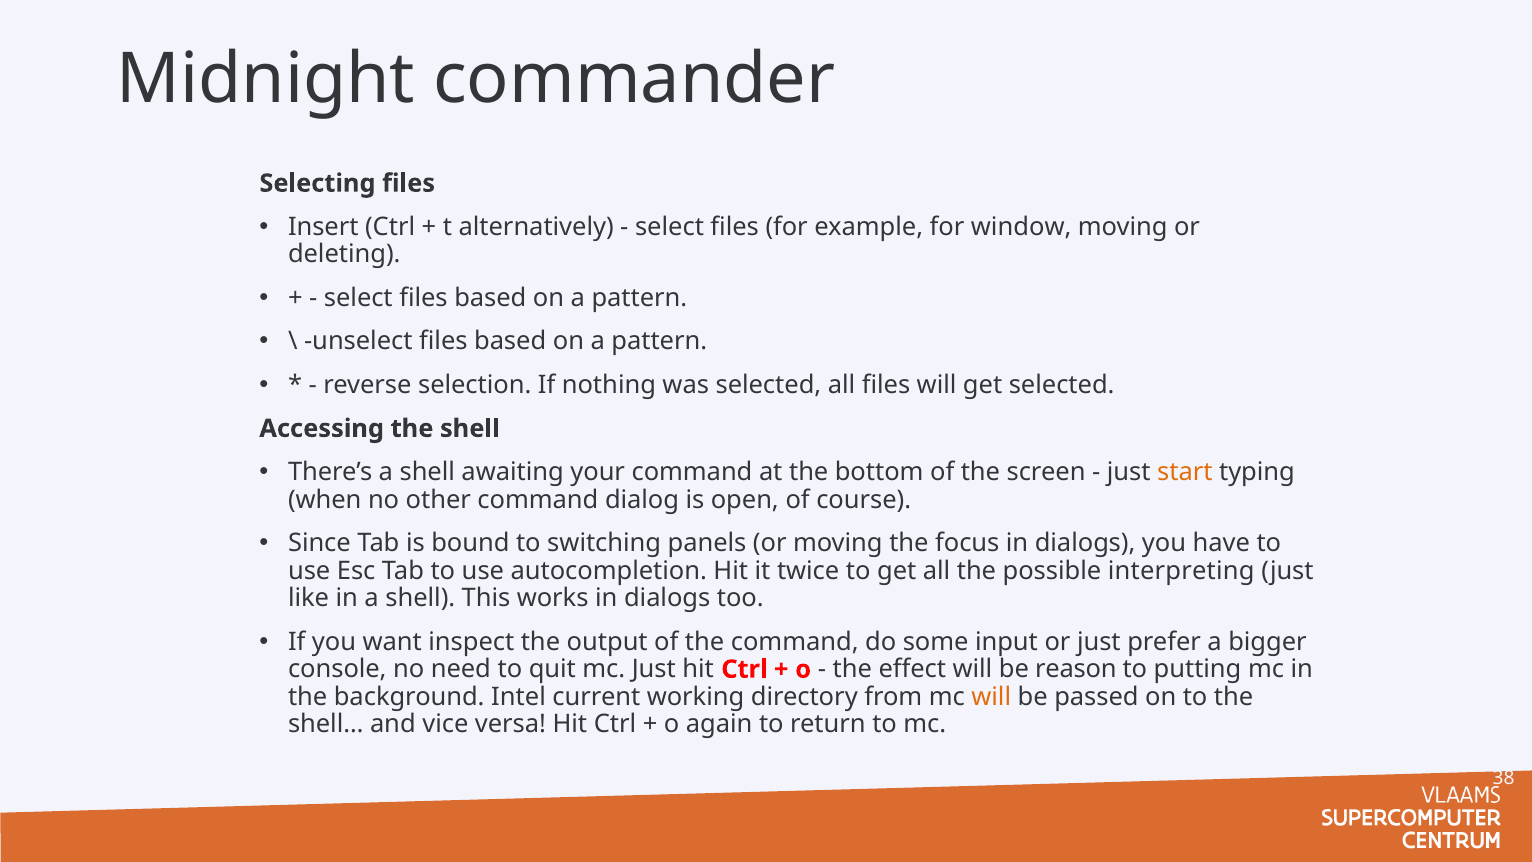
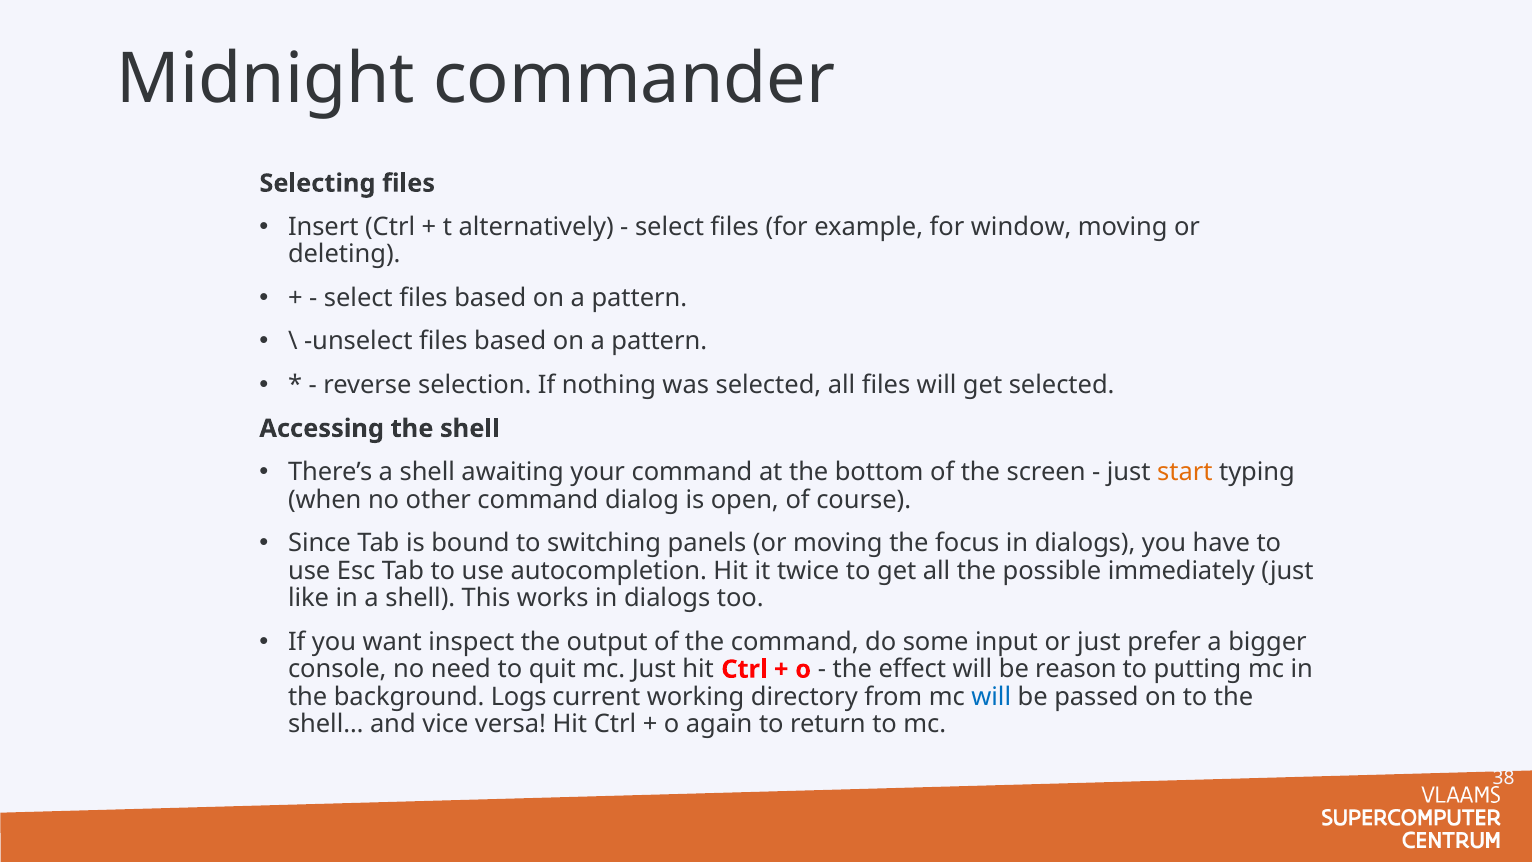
interpreting: interpreting -> immediately
Intel: Intel -> Logs
will at (991, 697) colour: orange -> blue
